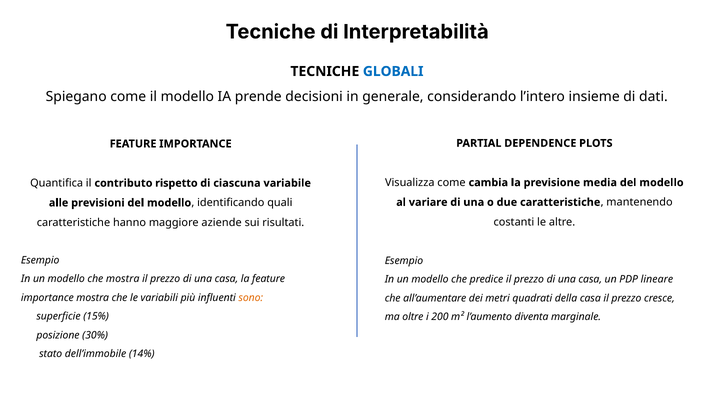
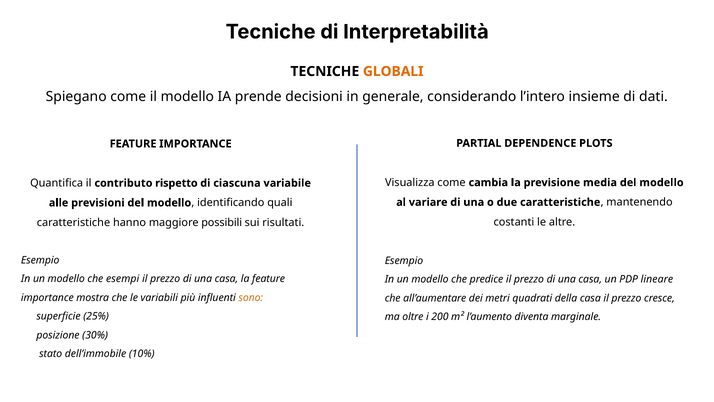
GLOBALI colour: blue -> orange
aziende: aziende -> possibili
che mostra: mostra -> esempi
15%: 15% -> 25%
14%: 14% -> 10%
